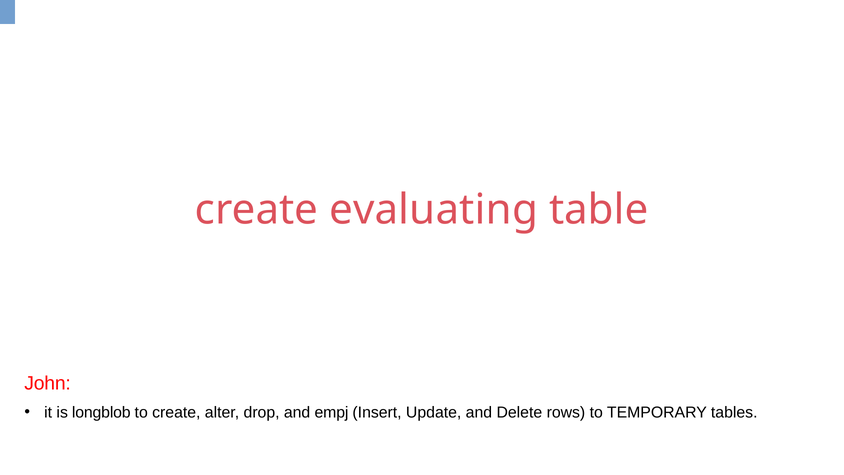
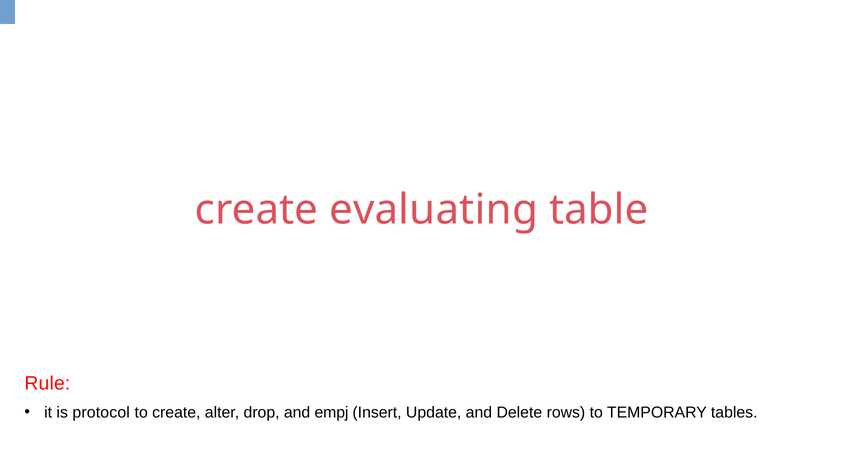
John: John -> Rule
longblob: longblob -> protocol
